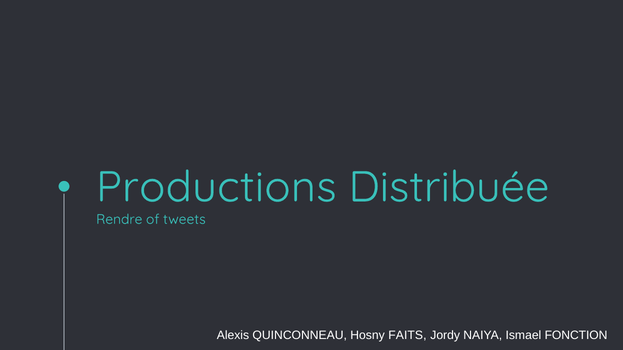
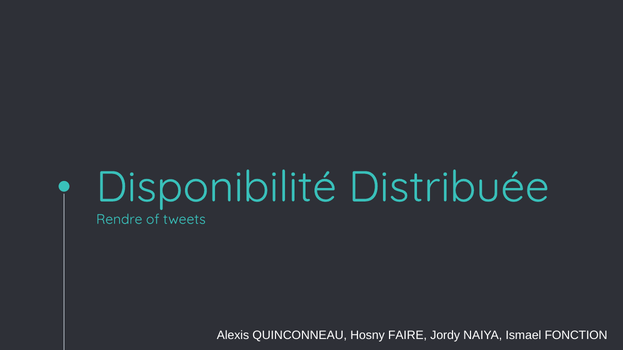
Productions: Productions -> Disponibilité
FAITS: FAITS -> FAIRE
